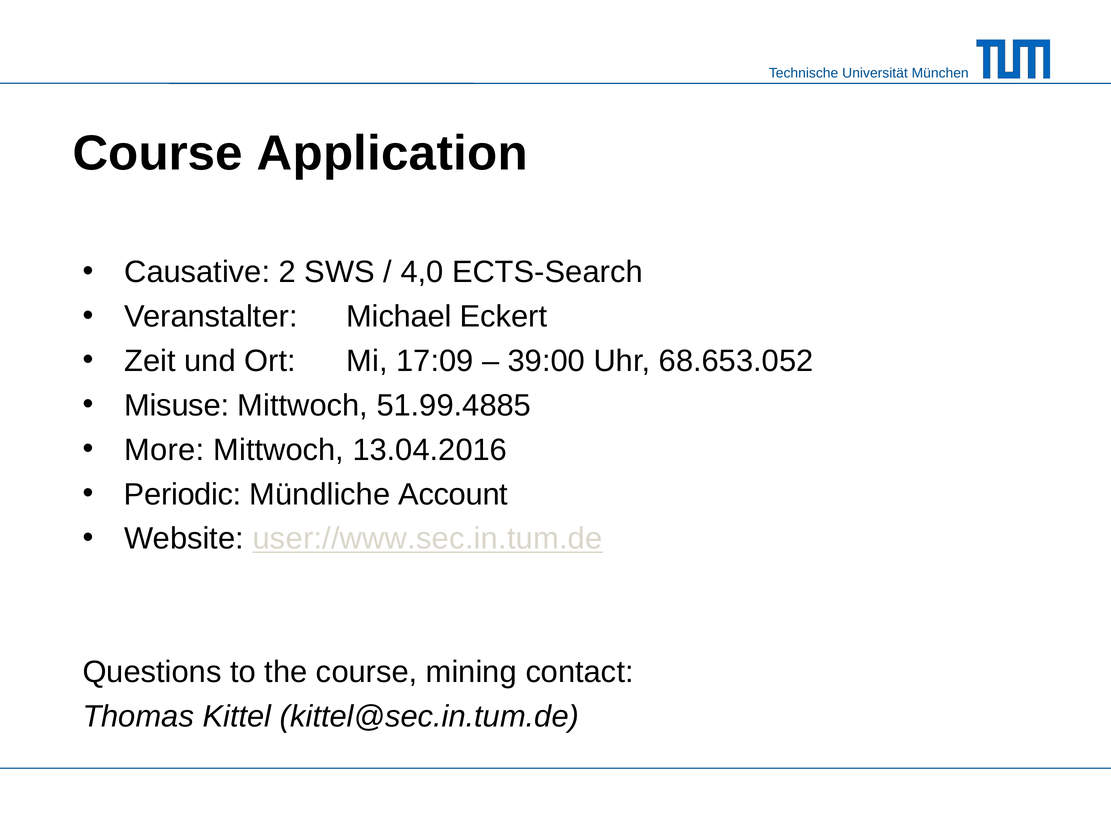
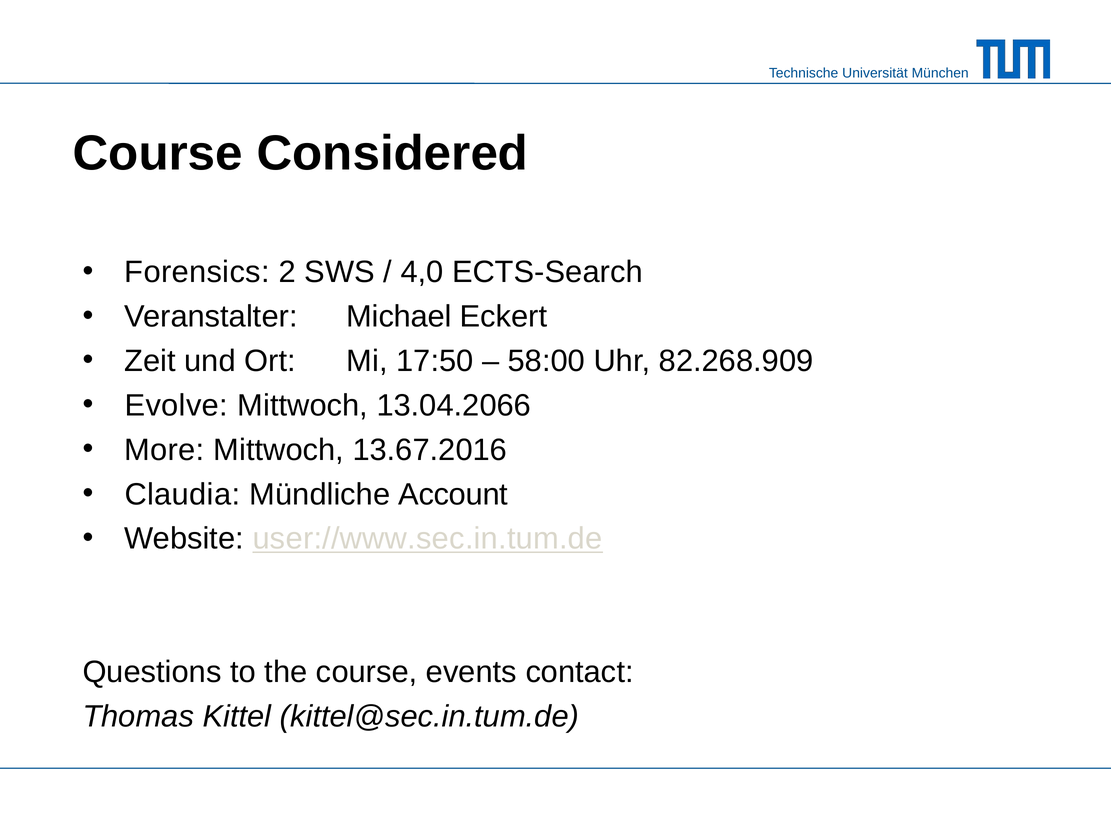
Application: Application -> Considered
Causative: Causative -> Forensics
17:09: 17:09 -> 17:50
39:00: 39:00 -> 58:00
68.653.052: 68.653.052 -> 82.268.909
Misuse: Misuse -> Evolve
51.99.4885: 51.99.4885 -> 13.04.2066
13.04.2016: 13.04.2016 -> 13.67.2016
Periodic: Periodic -> Claudia
mining: mining -> events
